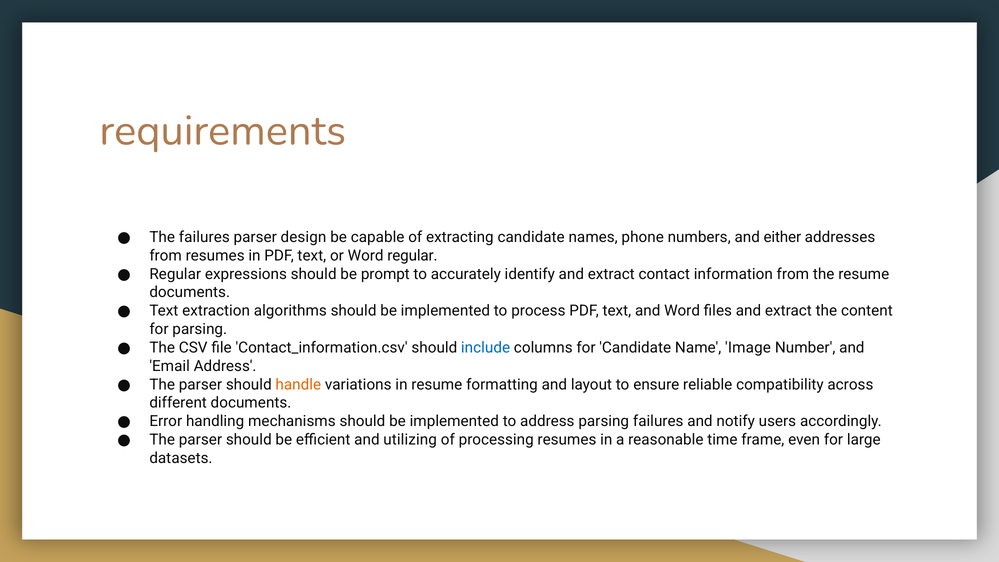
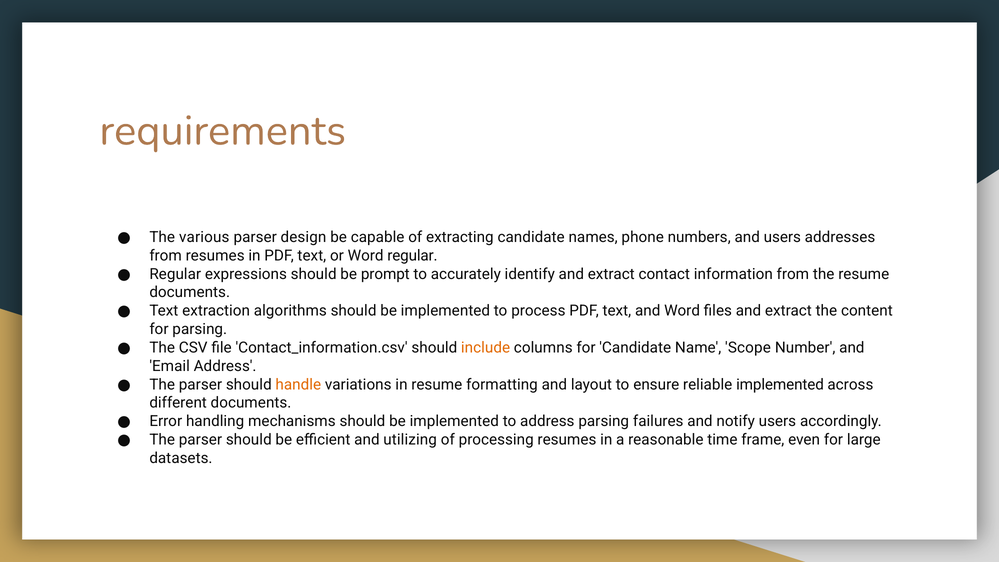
The failures: failures -> various
and either: either -> users
include colour: blue -> orange
Image: Image -> Scope
reliable compatibility: compatibility -> implemented
